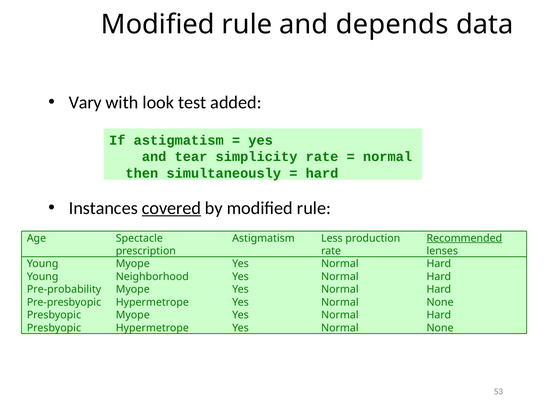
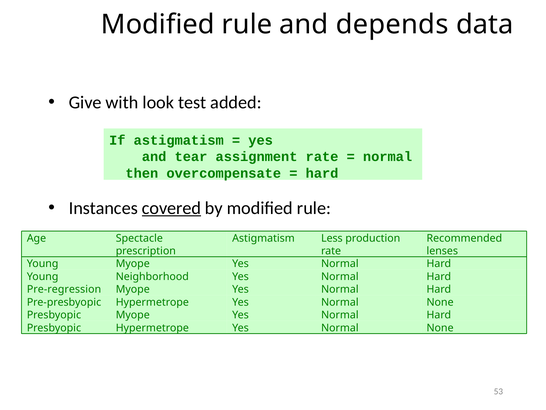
Vary: Vary -> Give
simplicity: simplicity -> assignment
simultaneously: simultaneously -> overcompensate
Recommended underline: present -> none
Pre-probability: Pre-probability -> Pre-regression
